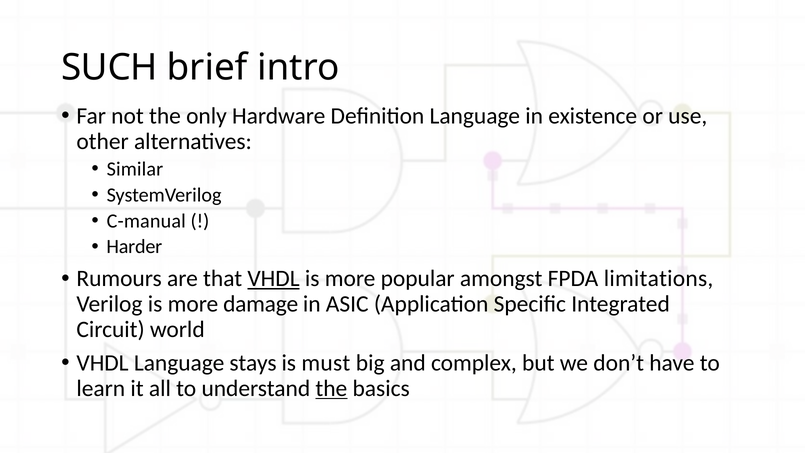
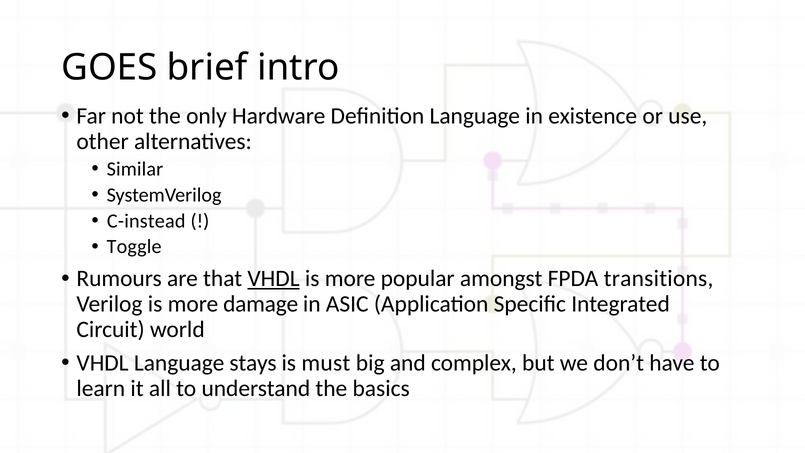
SUCH: SUCH -> GOES
C-manual: C-manual -> C-instead
Harder: Harder -> Toggle
limitations: limitations -> transitions
the at (331, 388) underline: present -> none
